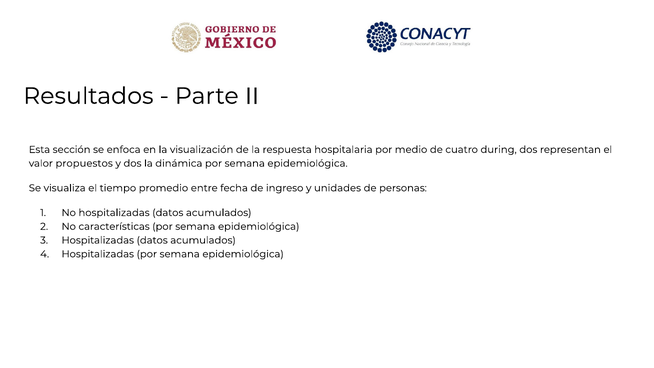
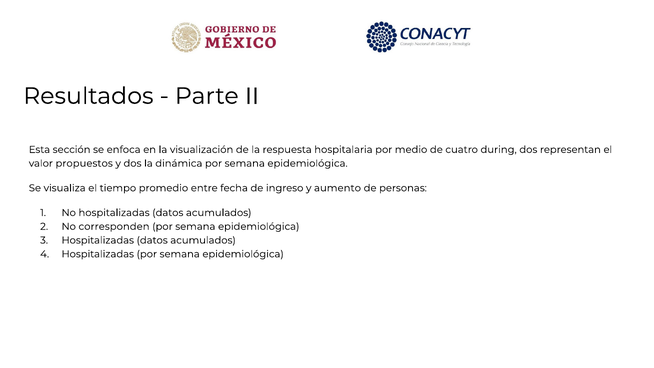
unidades: unidades -> aumento
características: características -> corresponden
